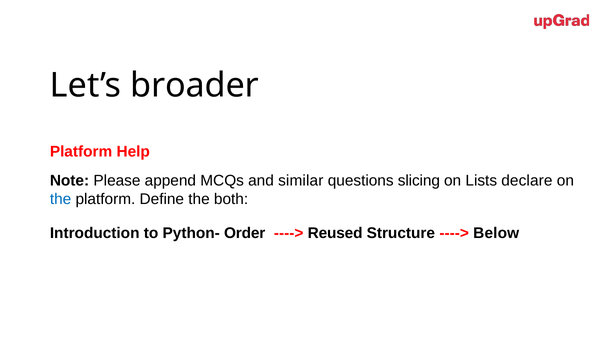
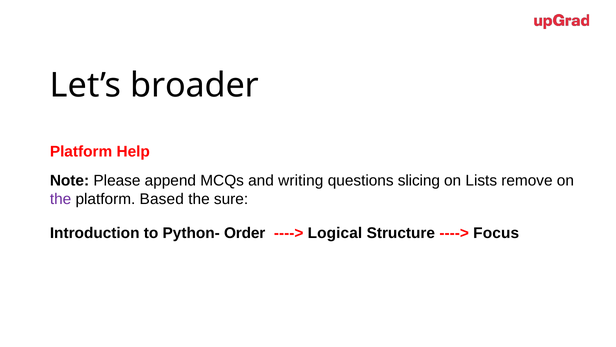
similar: similar -> writing
declare: declare -> remove
the at (61, 199) colour: blue -> purple
Define: Define -> Based
both: both -> sure
Reused: Reused -> Logical
Below: Below -> Focus
